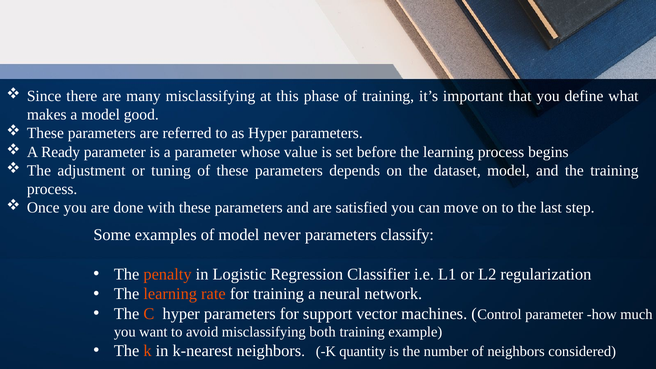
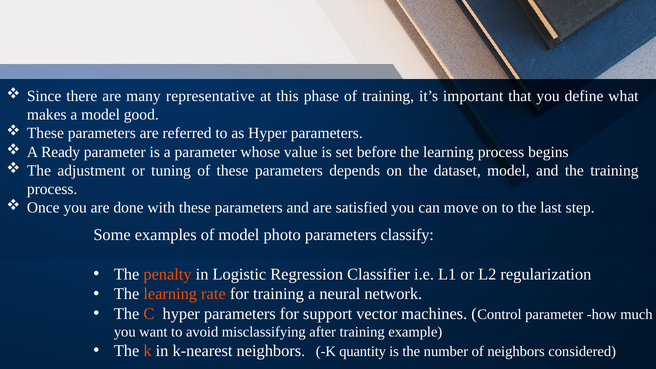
many misclassifying: misclassifying -> representative
never: never -> photo
both: both -> after
